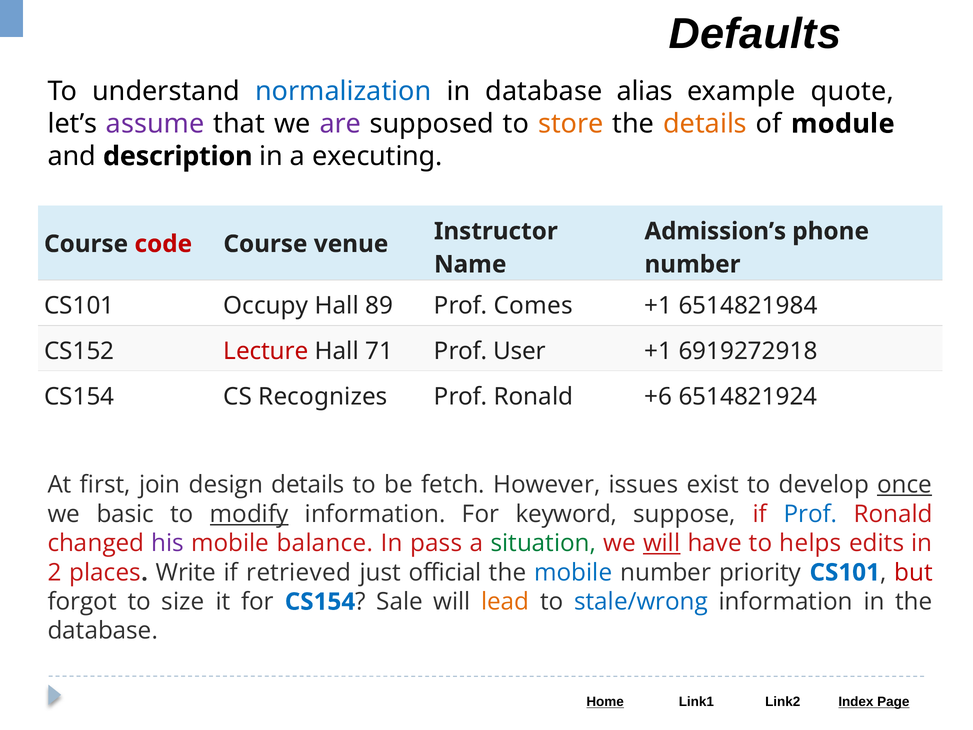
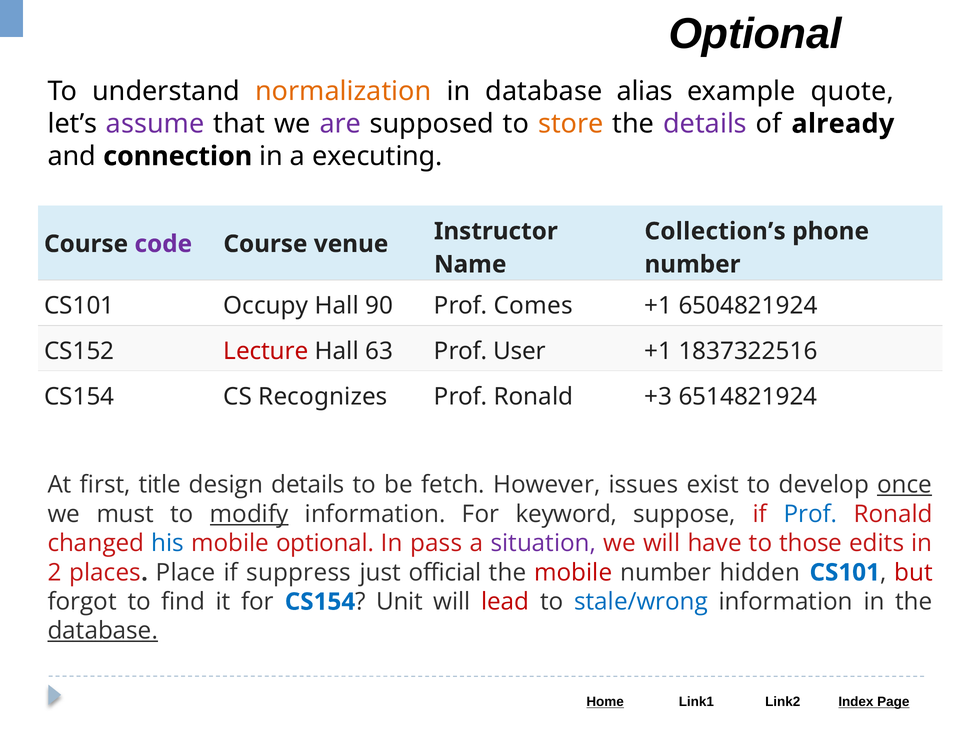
Defaults at (755, 34): Defaults -> Optional
normalization colour: blue -> orange
details at (705, 124) colour: orange -> purple
module: module -> already
description: description -> connection
Admission’s: Admission’s -> Collection’s
code colour: red -> purple
89: 89 -> 90
6514821984: 6514821984 -> 6504821924
71: 71 -> 63
6919272918: 6919272918 -> 1837322516
+6: +6 -> +3
join: join -> title
basic: basic -> must
his colour: purple -> blue
mobile balance: balance -> optional
situation colour: green -> purple
will at (662, 543) underline: present -> none
helps: helps -> those
Write: Write -> Place
retrieved: retrieved -> suppress
mobile at (573, 572) colour: blue -> red
priority: priority -> hidden
size: size -> find
Sale: Sale -> Unit
lead colour: orange -> red
database at (103, 631) underline: none -> present
